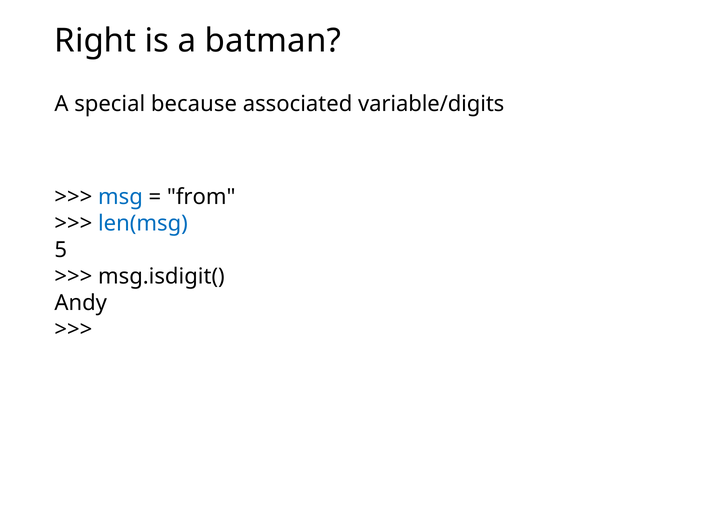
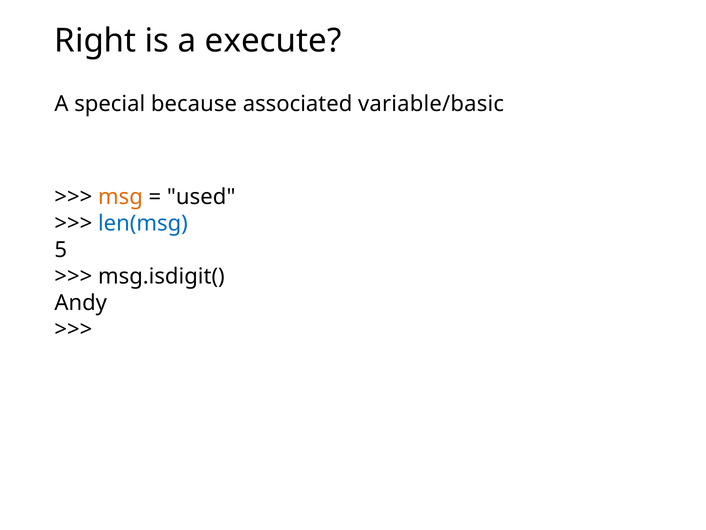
batman: batman -> execute
variable/digits: variable/digits -> variable/basic
msg colour: blue -> orange
from: from -> used
